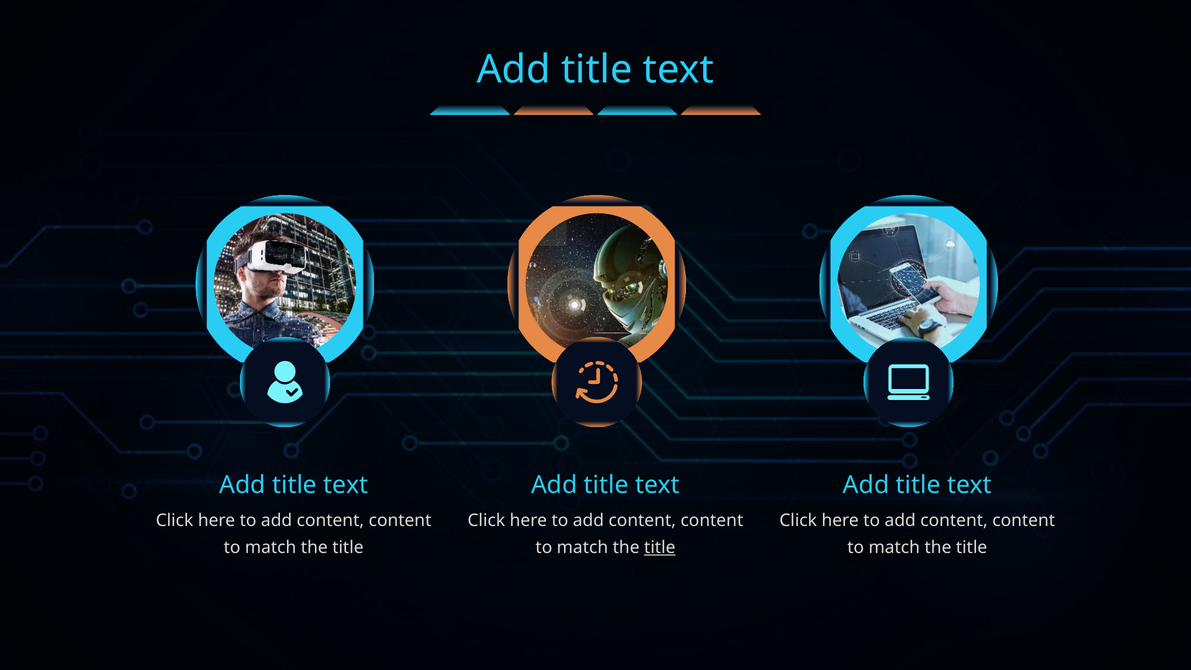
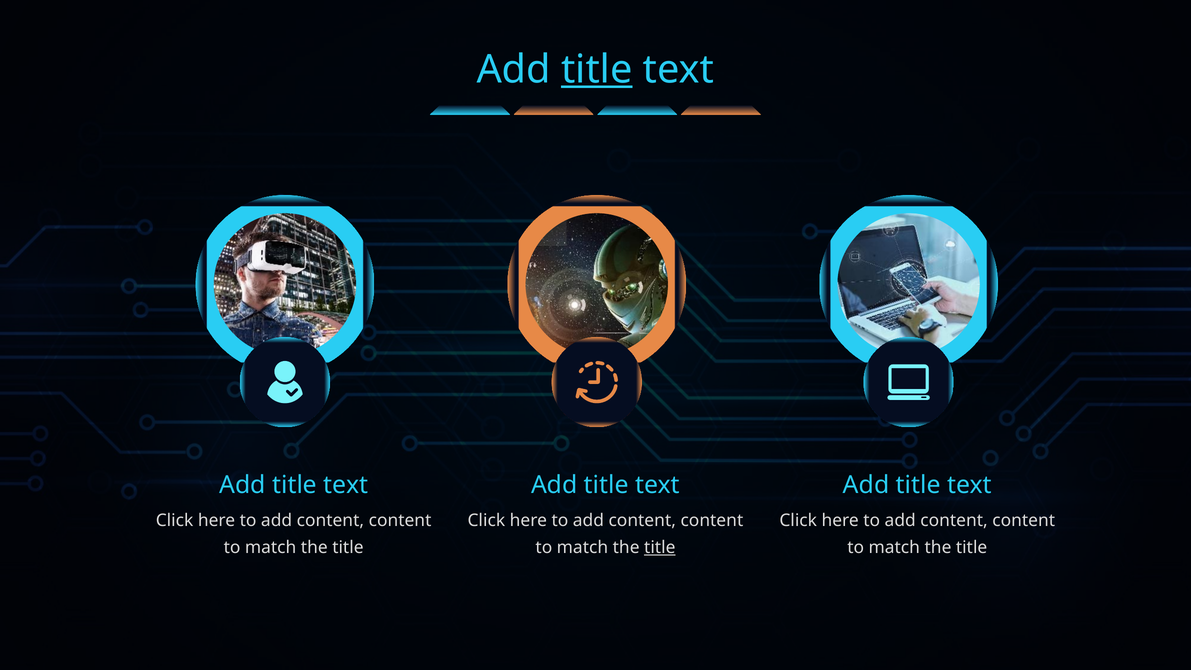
title at (597, 70) underline: none -> present
